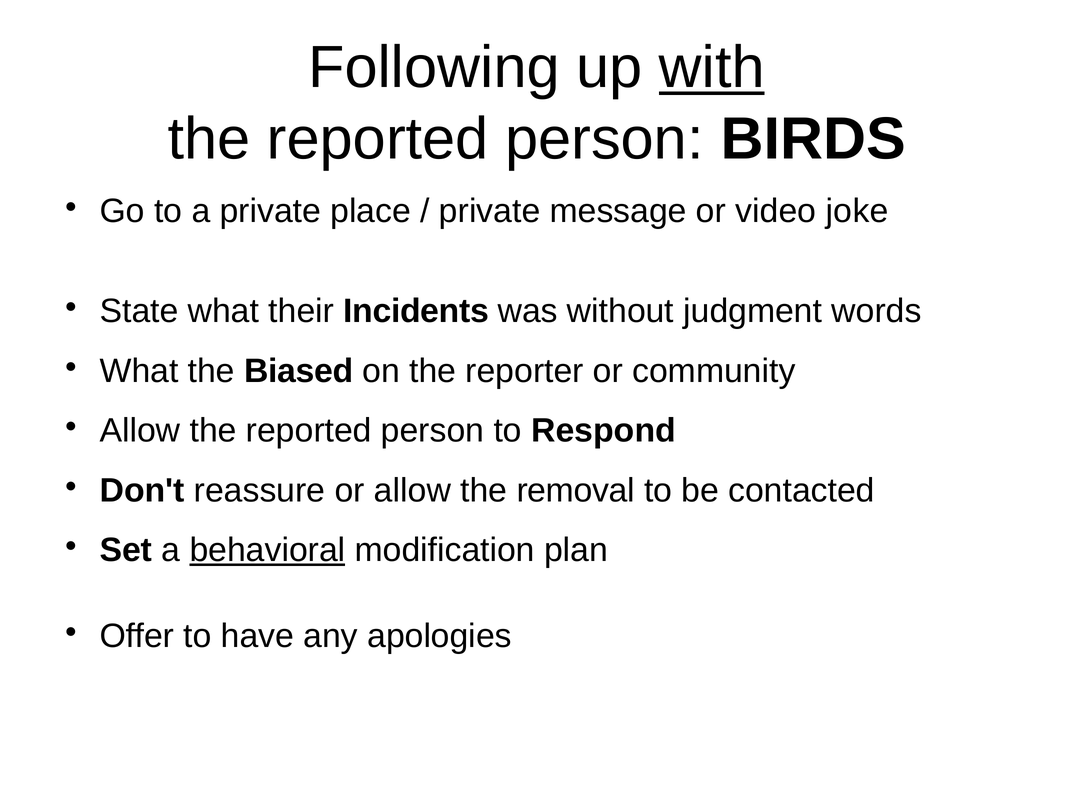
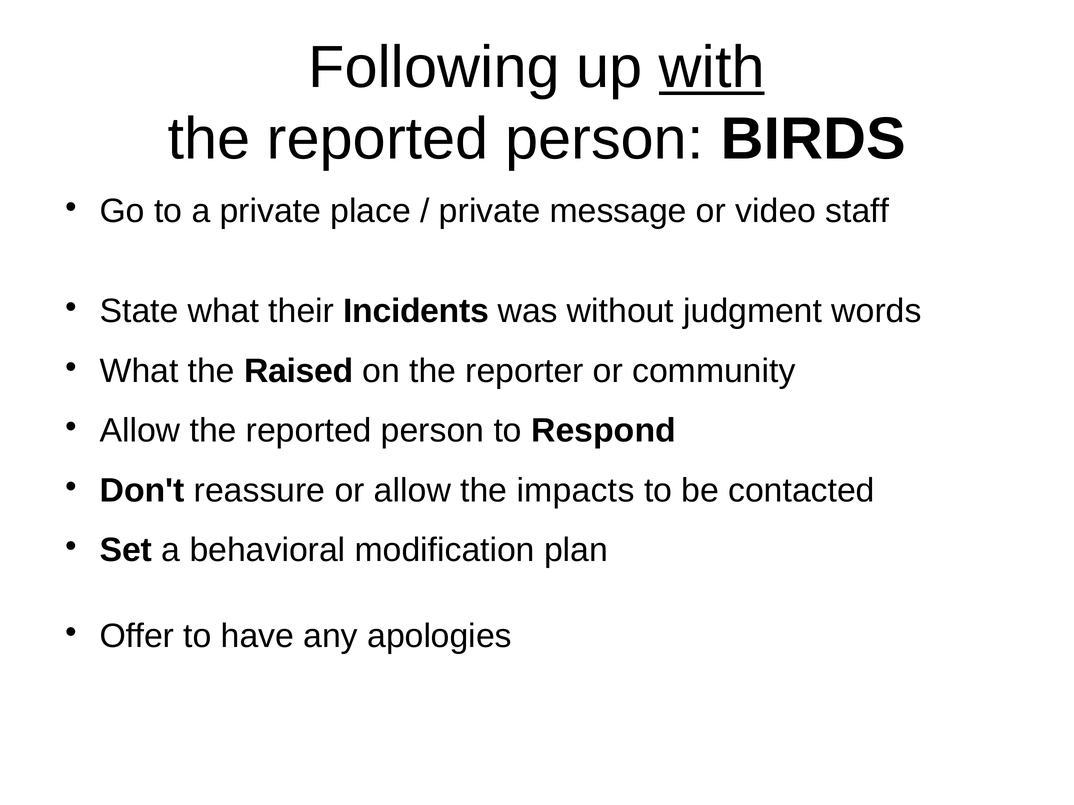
joke: joke -> staff
Biased: Biased -> Raised
removal: removal -> impacts
behavioral underline: present -> none
